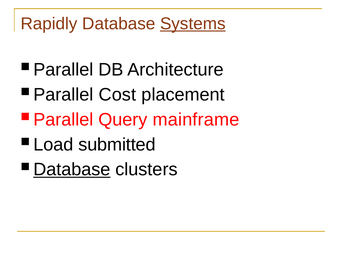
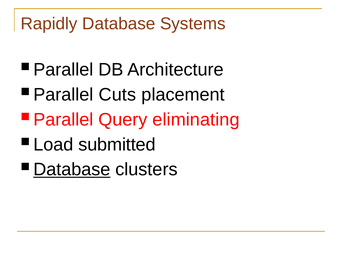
Systems underline: present -> none
Cost: Cost -> Cuts
mainframe: mainframe -> eliminating
